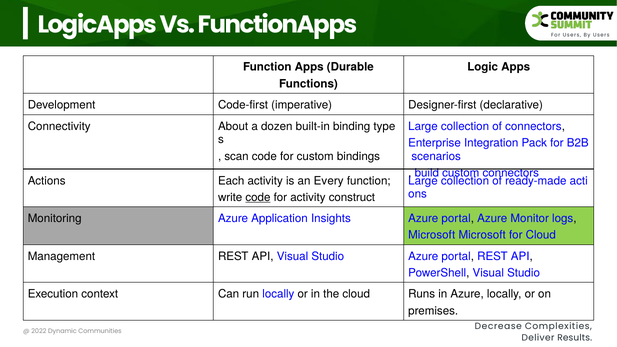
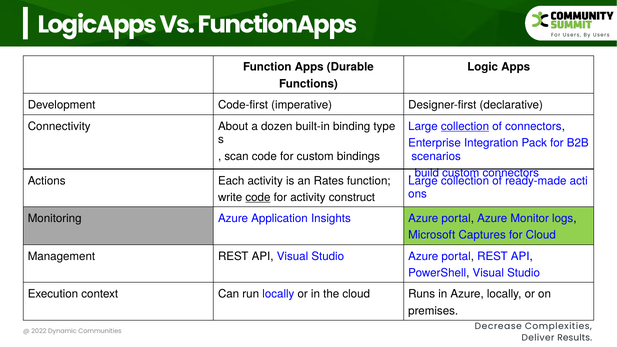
collection at (465, 126) underline: none -> present
Every: Every -> Rates
Microsoft Microsoft: Microsoft -> Captures
